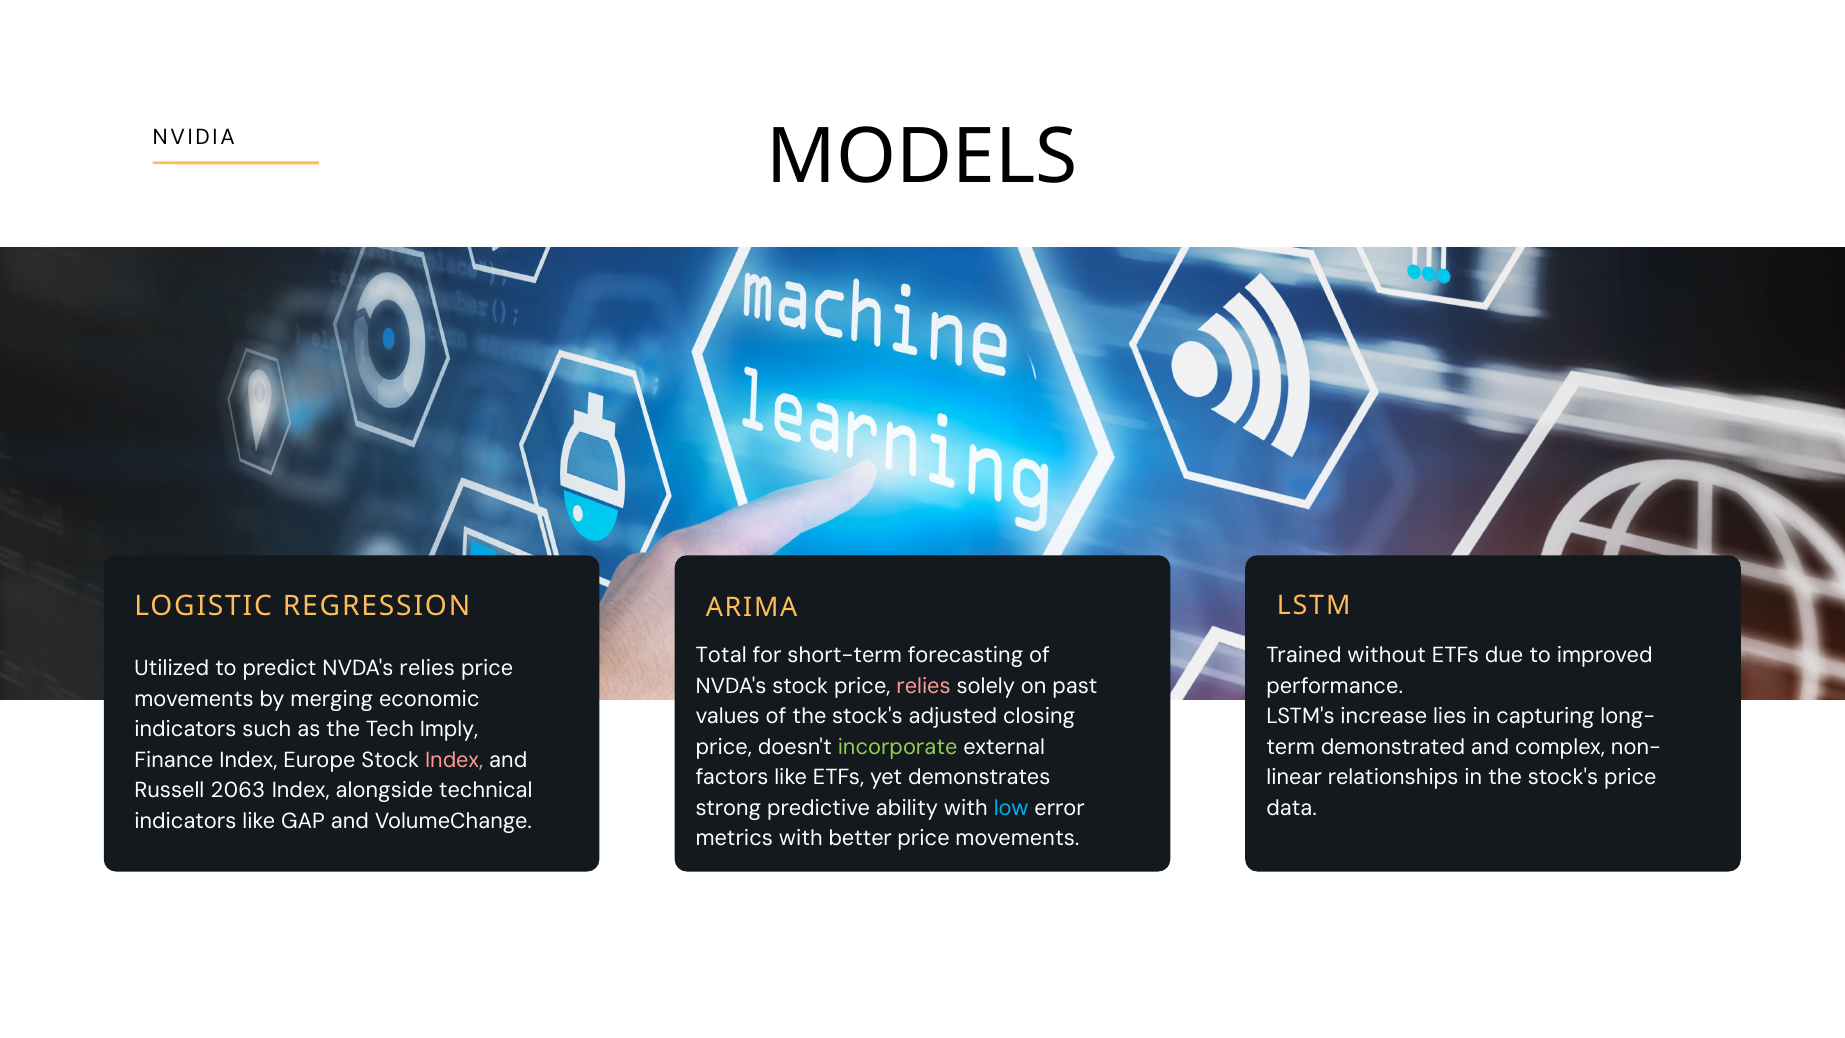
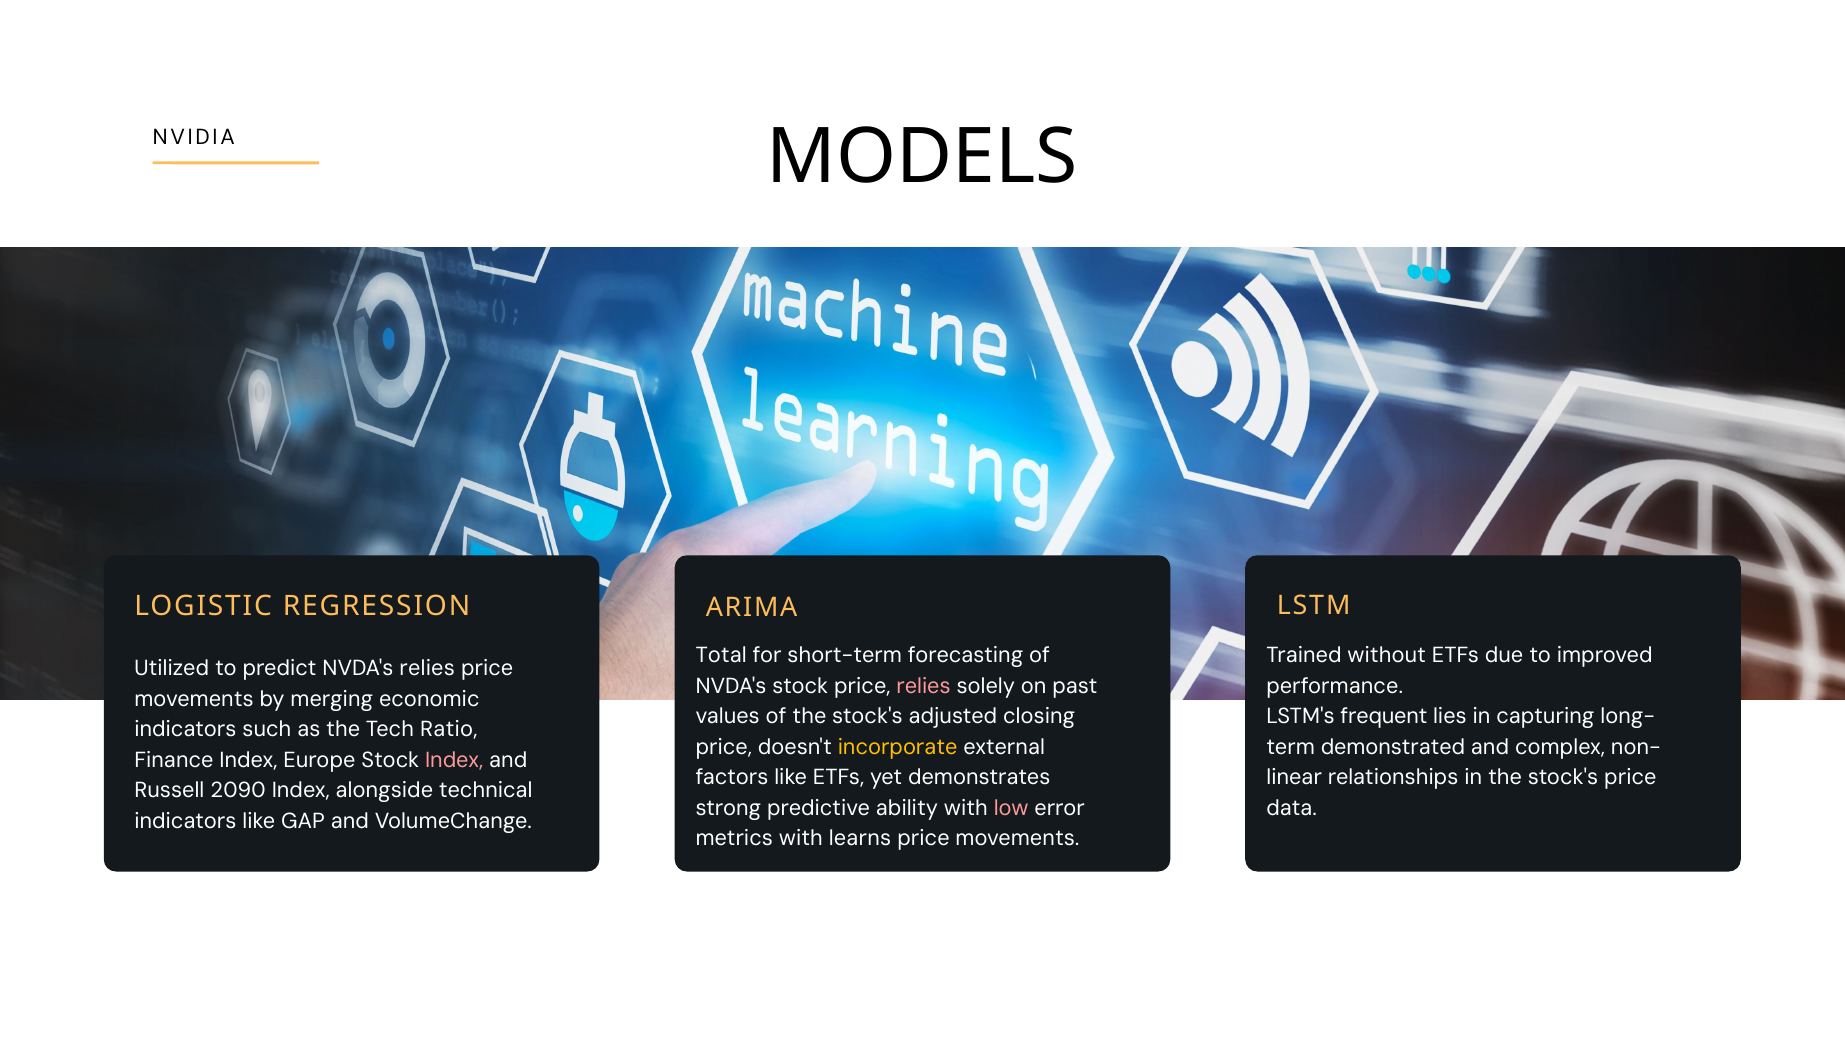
increase: increase -> frequent
Imply: Imply -> Ratio
incorporate colour: light green -> yellow
2063: 2063 -> 2090
low colour: light blue -> pink
better: better -> learns
